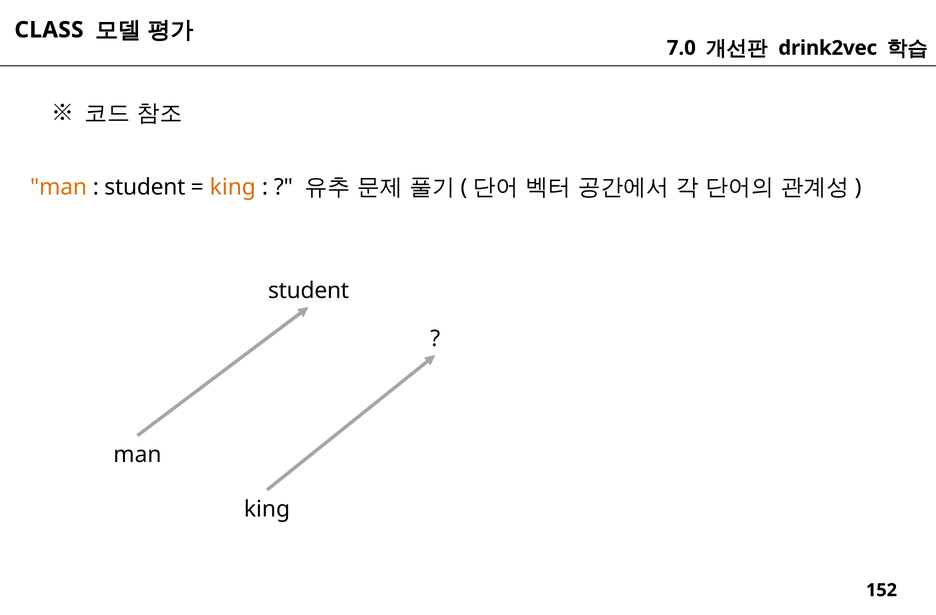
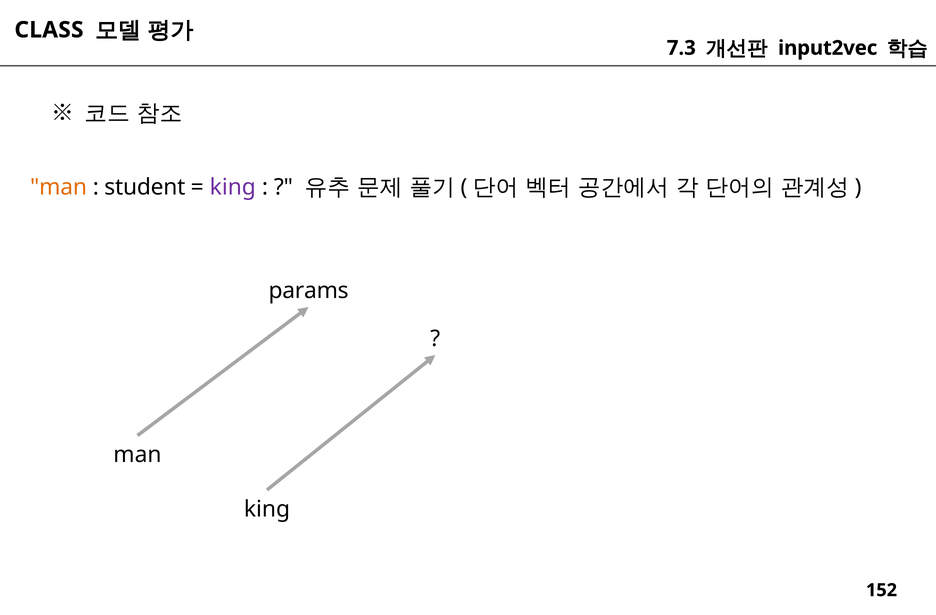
7.0: 7.0 -> 7.3
drink2vec: drink2vec -> input2vec
king at (233, 187) colour: orange -> purple
student at (309, 291): student -> params
